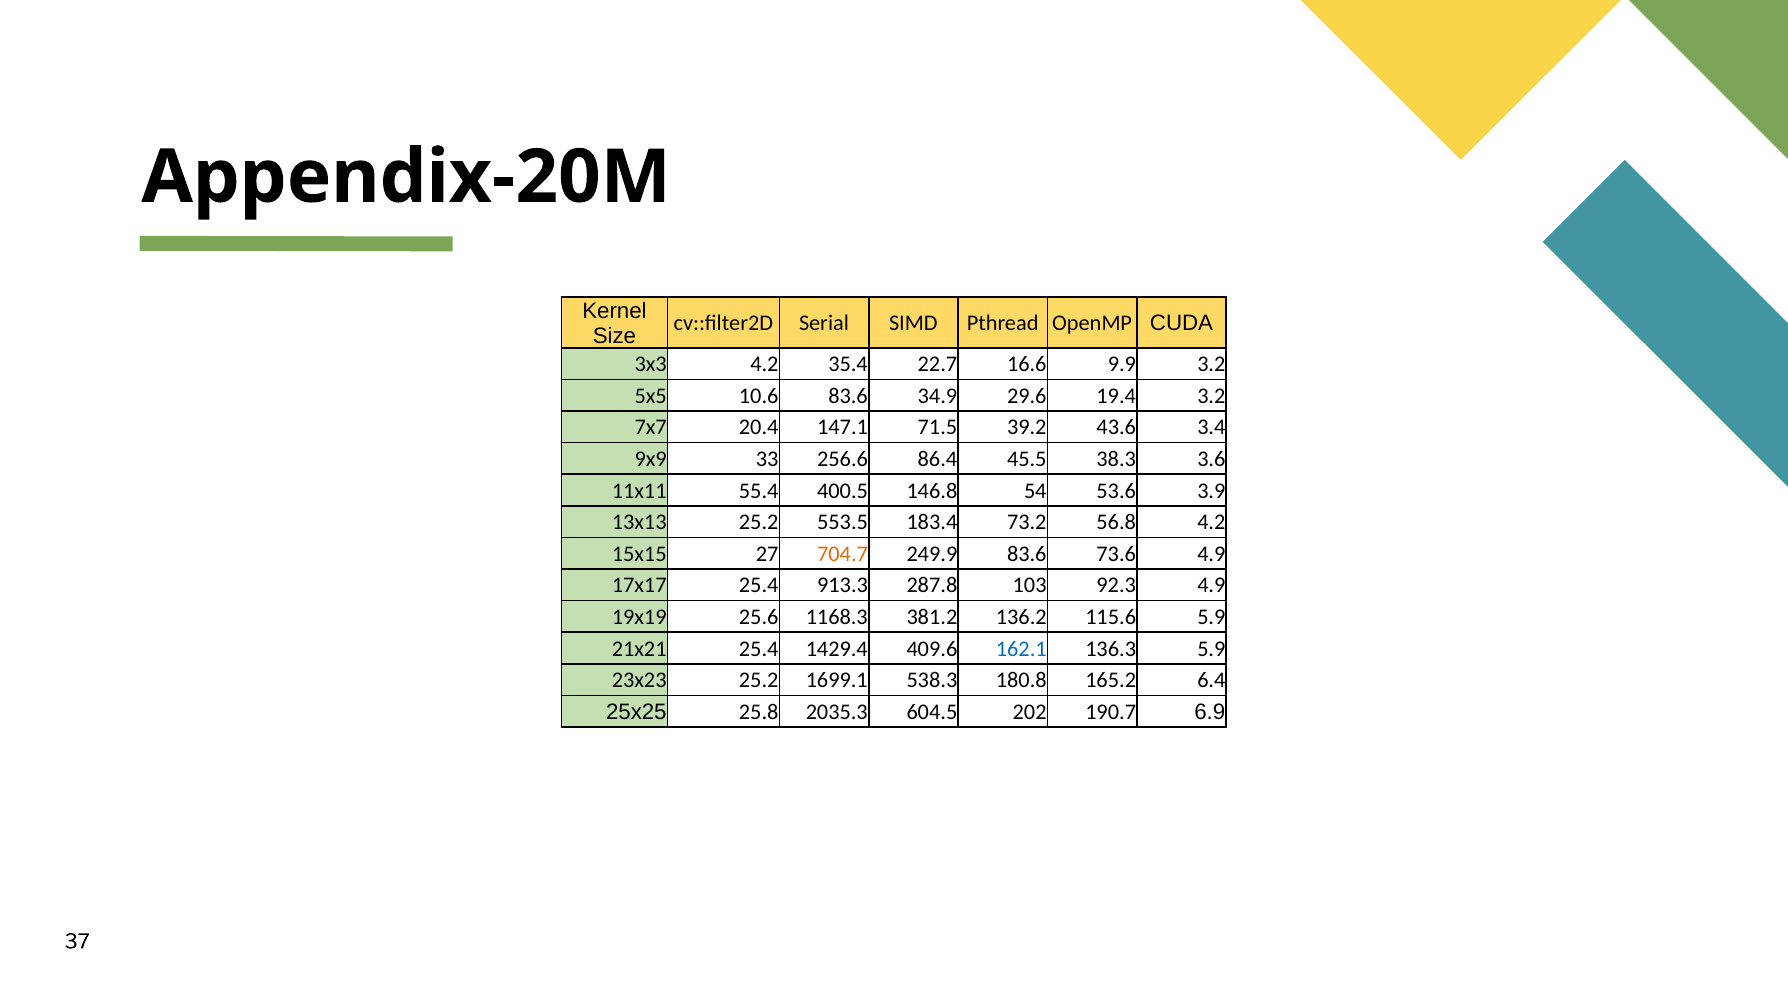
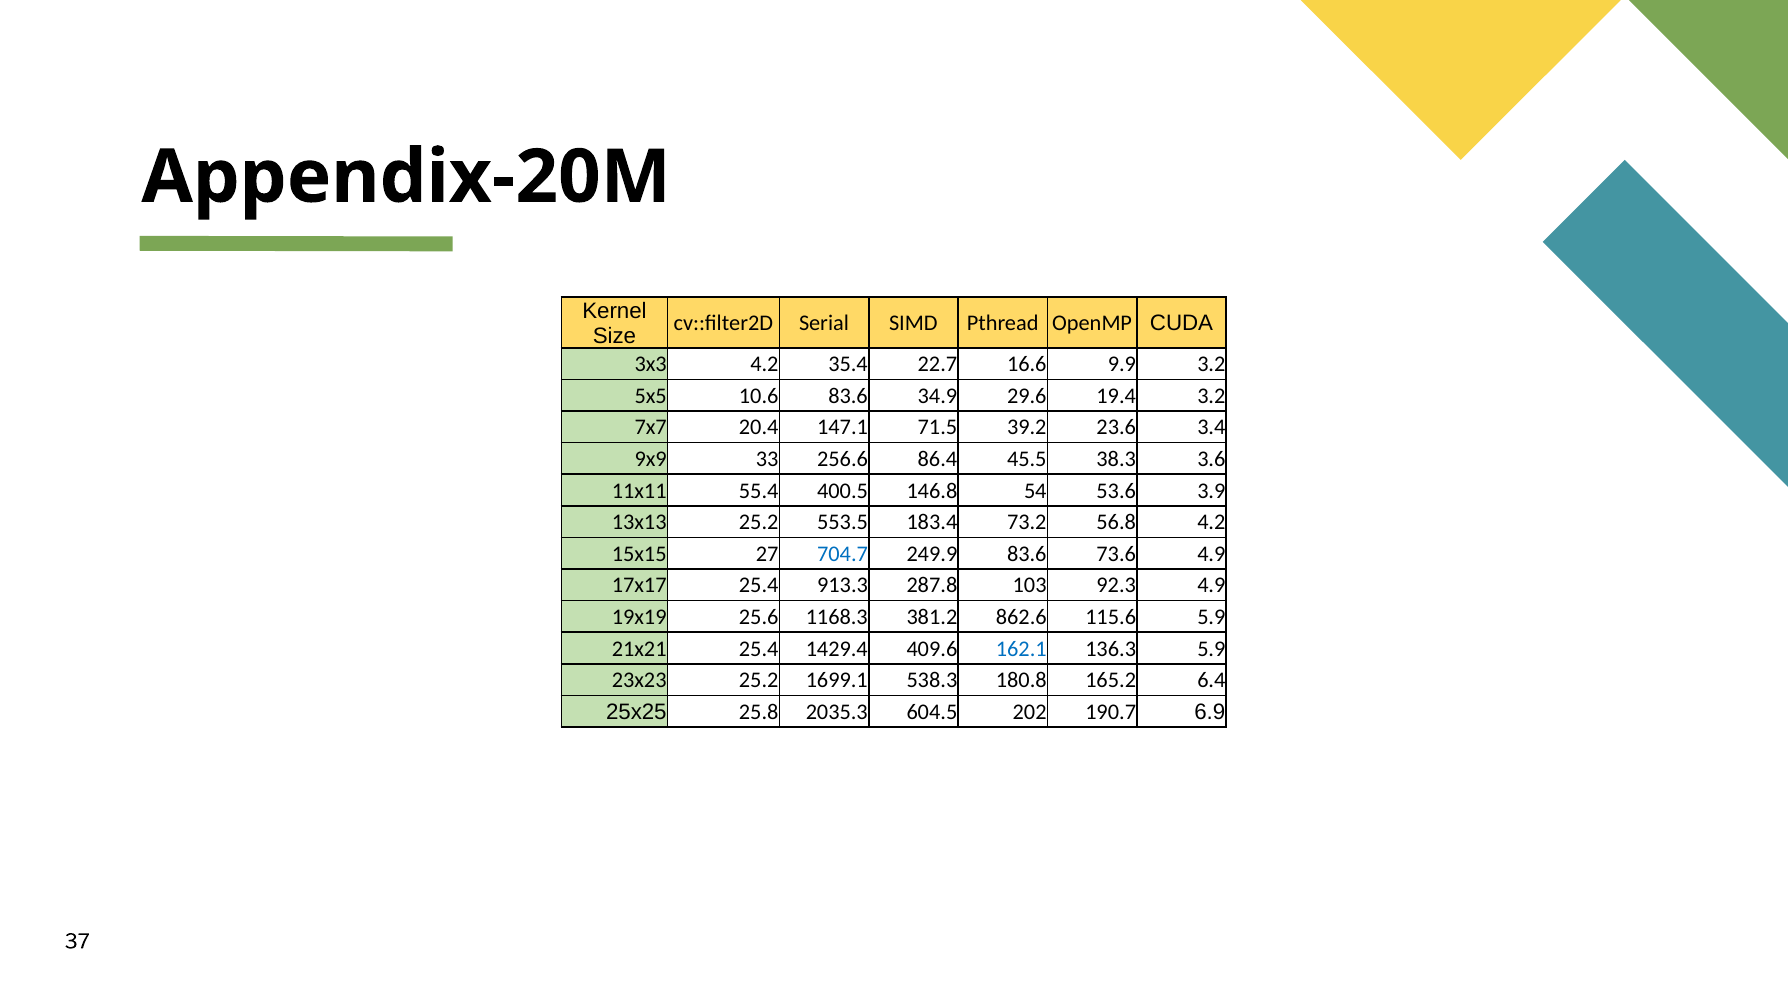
43.6: 43.6 -> 23.6
704.7 colour: orange -> blue
136.2: 136.2 -> 862.6
